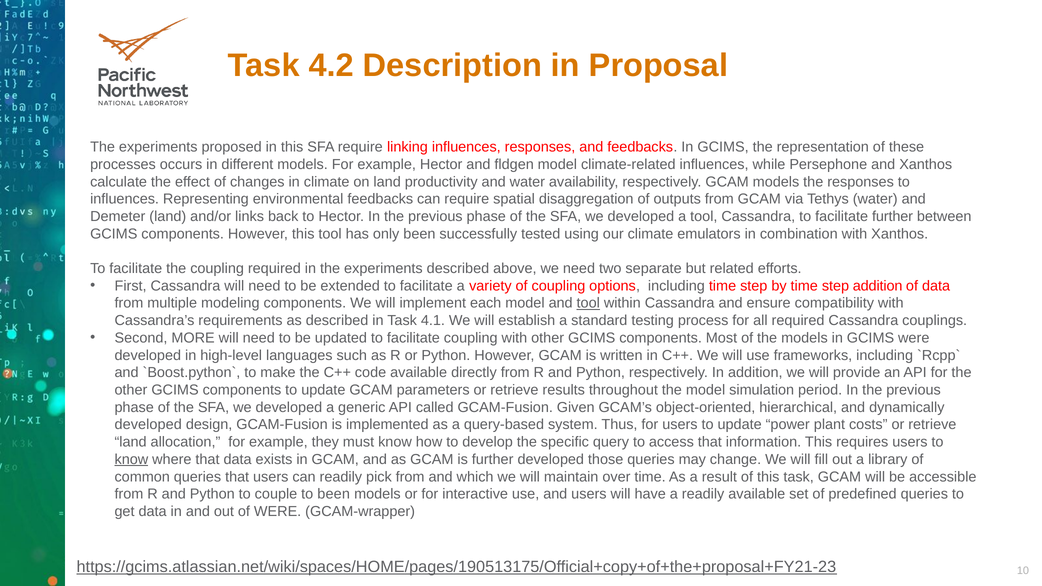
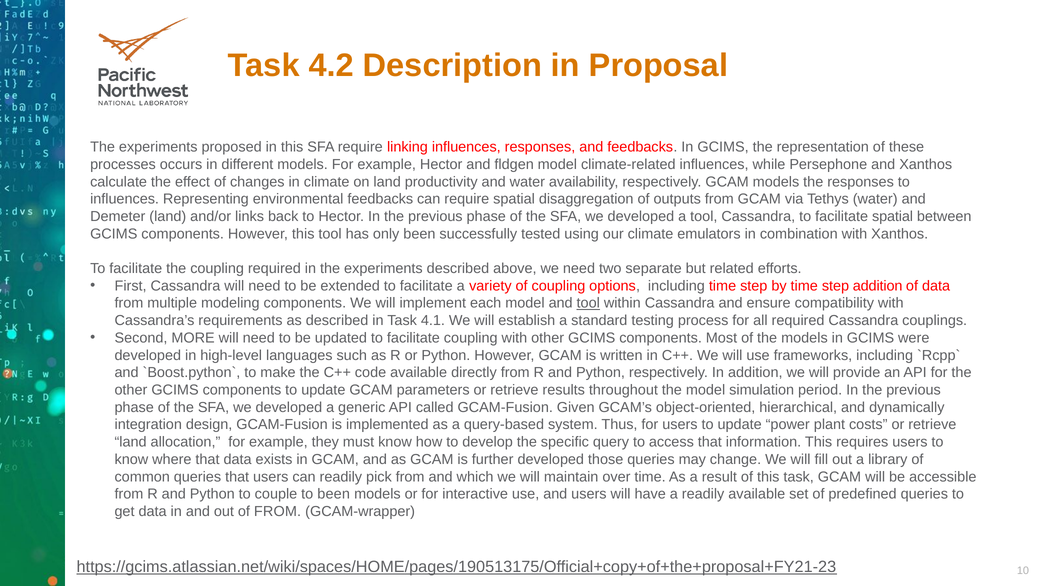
facilitate further: further -> spatial
developed at (148, 425): developed -> integration
know at (131, 460) underline: present -> none
of WERE: WERE -> FROM
